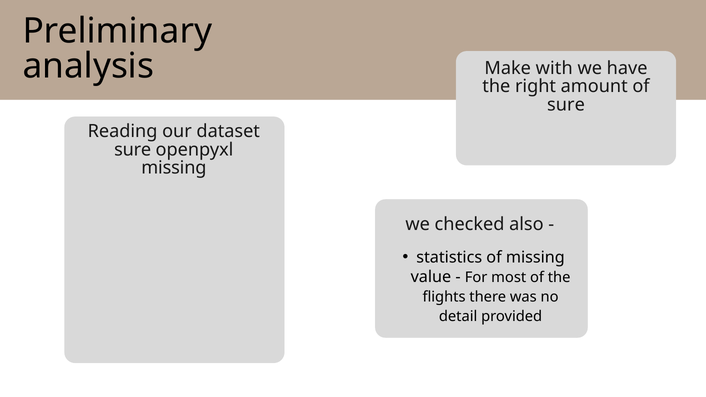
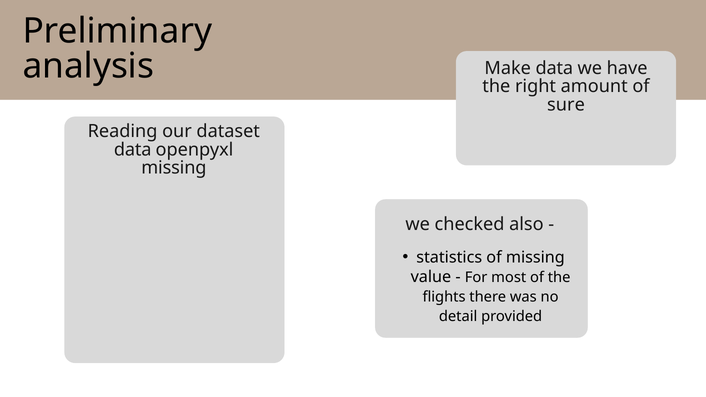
Make with: with -> data
sure at (133, 150): sure -> data
